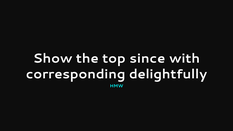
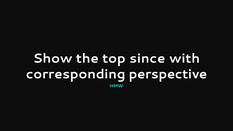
delightfully: delightfully -> perspective
